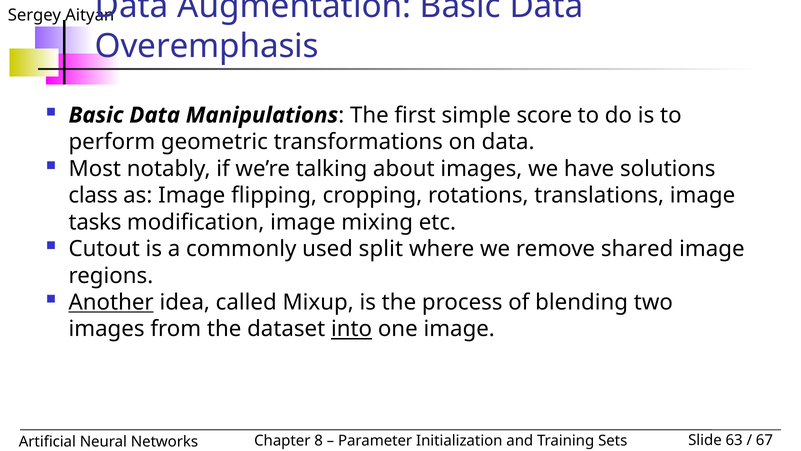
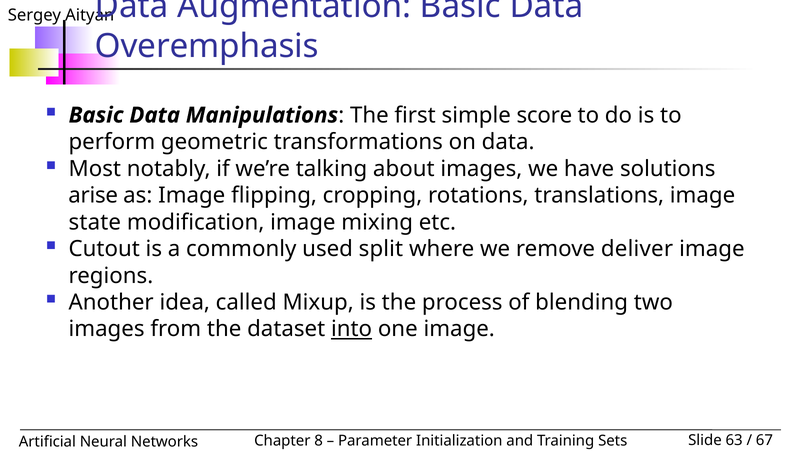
class: class -> arise
tasks: tasks -> state
shared: shared -> deliver
Another underline: present -> none
